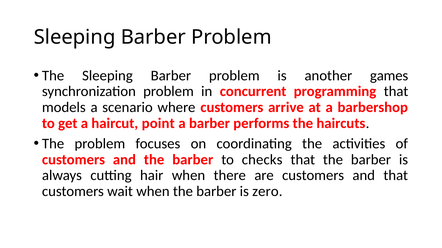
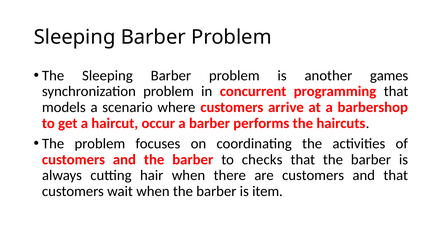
point: point -> occur
zero: zero -> item
